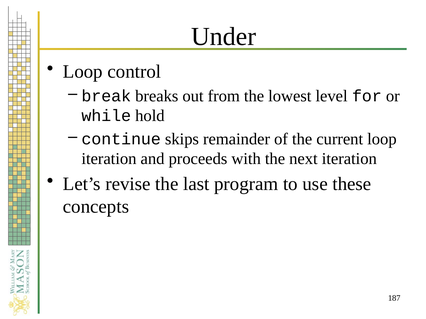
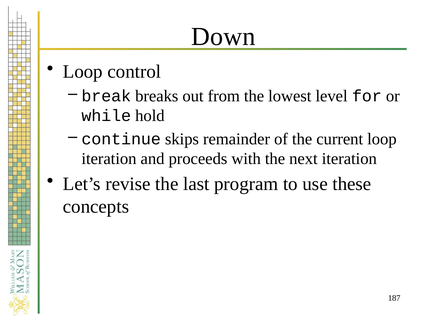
Under: Under -> Down
